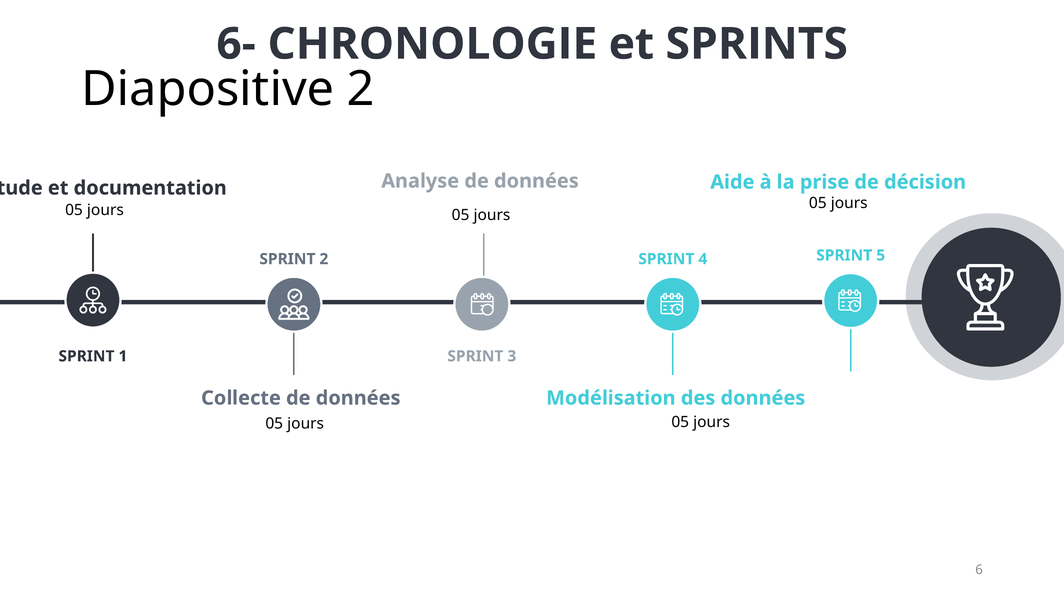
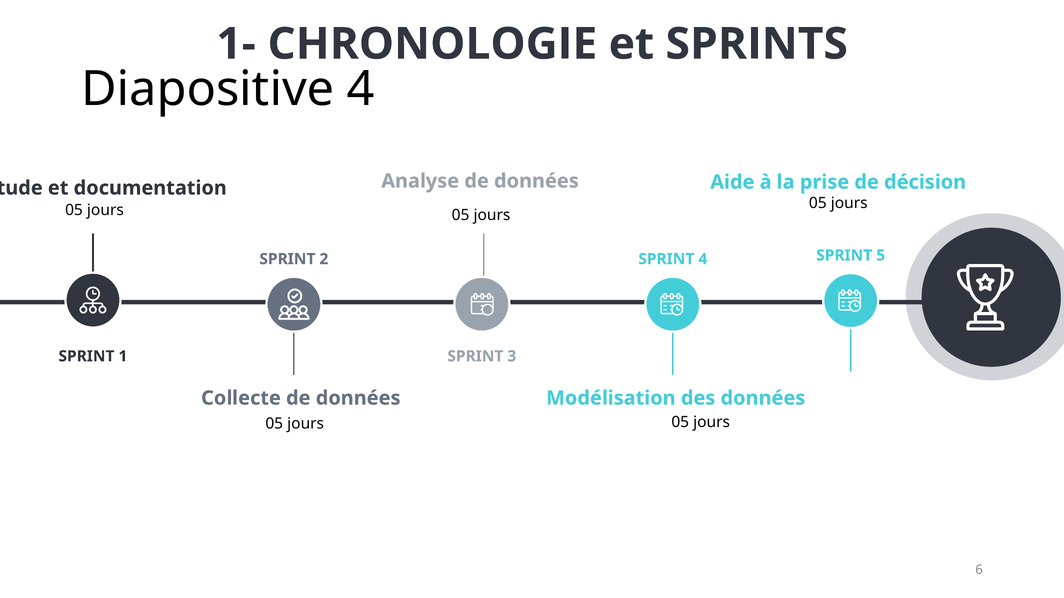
6-: 6- -> 1-
Diapositive 2: 2 -> 4
